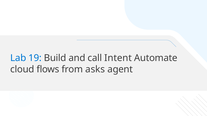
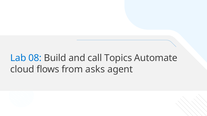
19: 19 -> 08
Intent: Intent -> Topics
